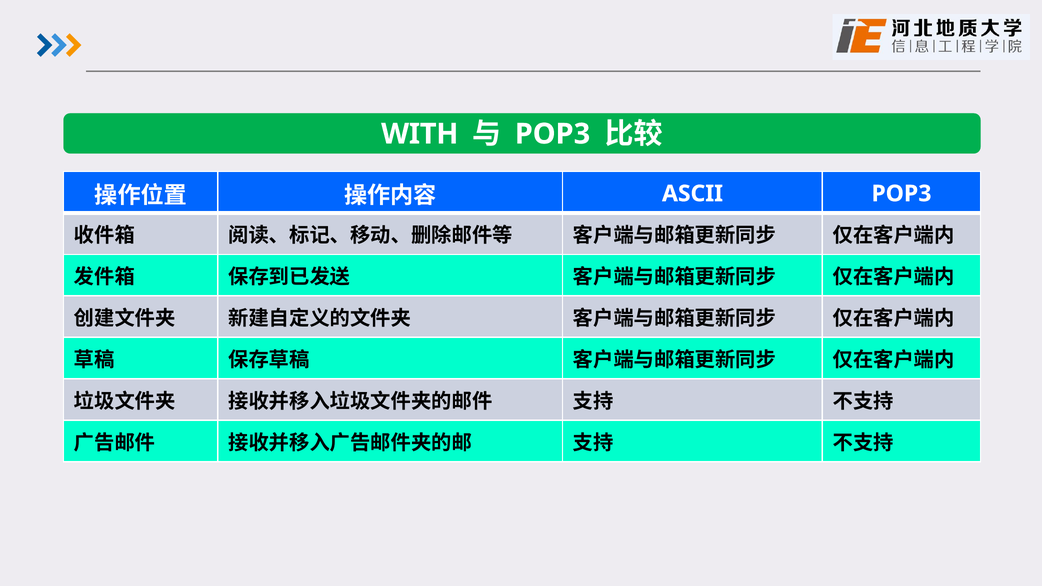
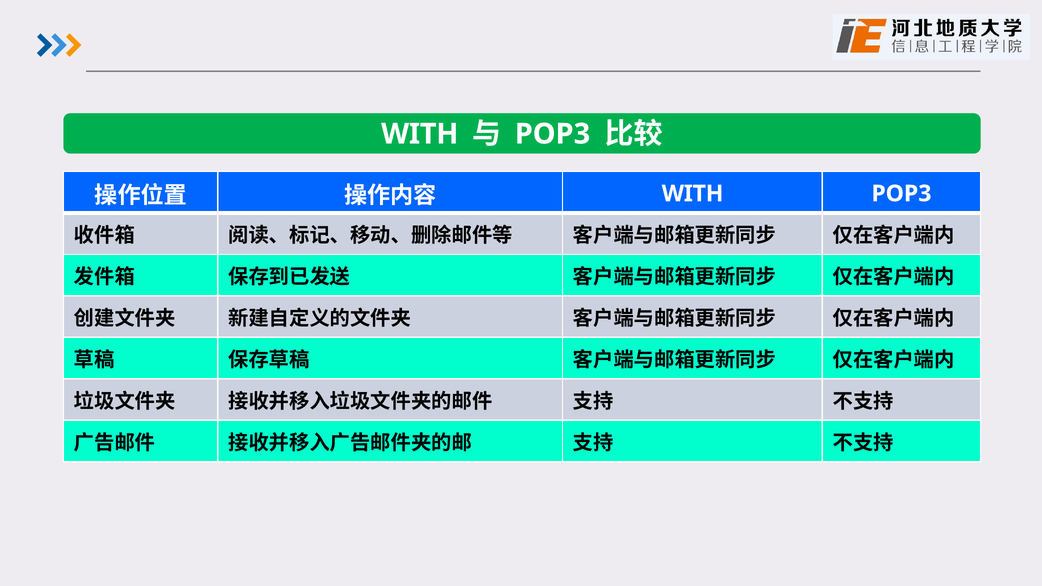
ASCII at (693, 194): ASCII -> WITH
